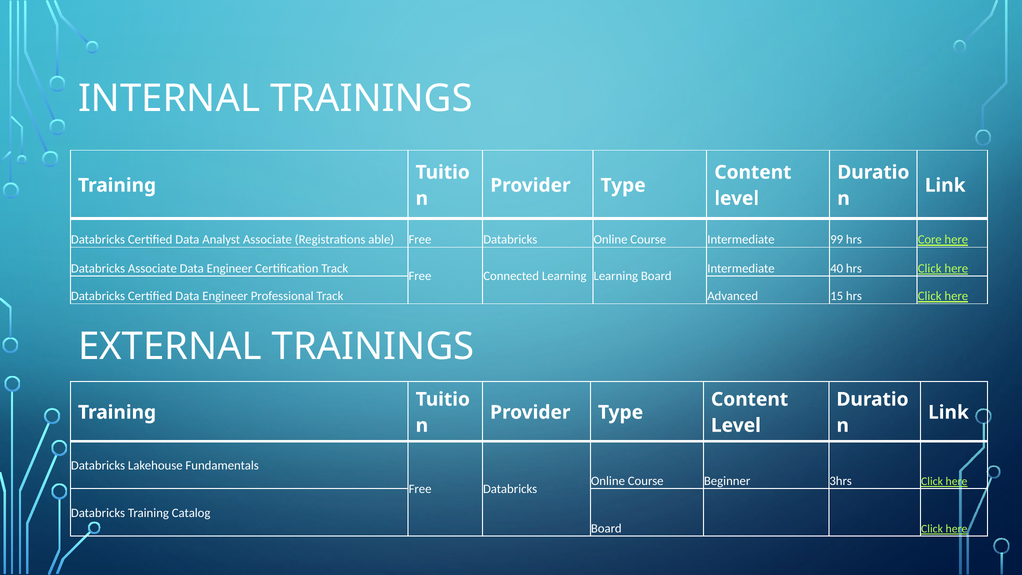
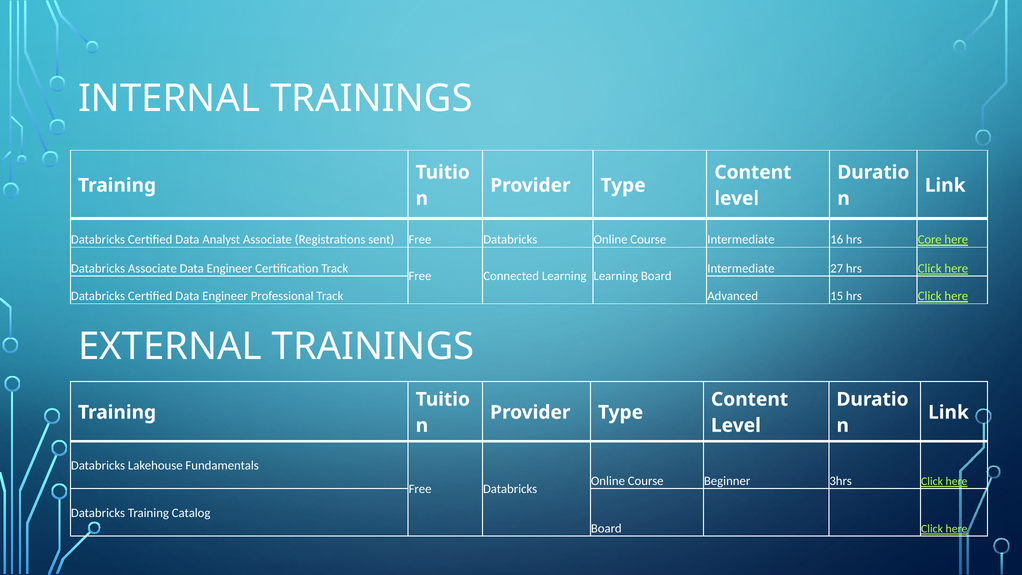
able: able -> sent
99: 99 -> 16
40: 40 -> 27
